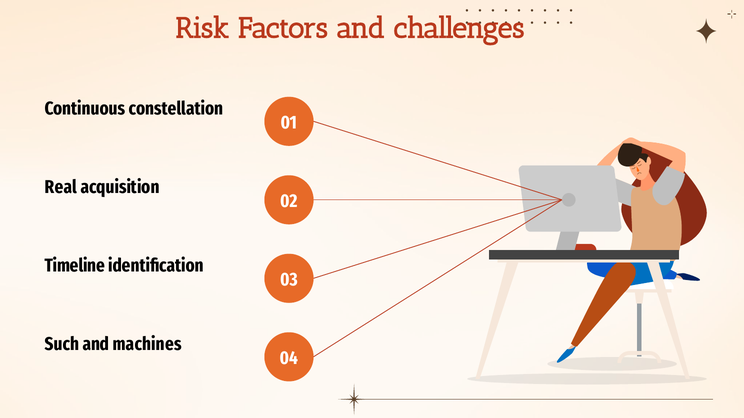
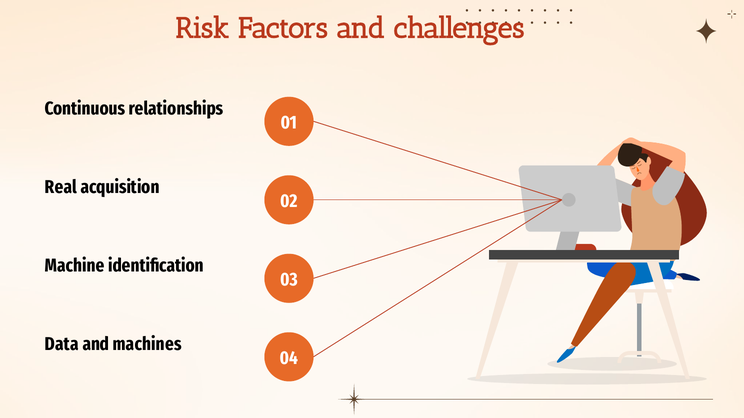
constellation: constellation -> relationships
Timeline: Timeline -> Machine
Such: Such -> Data
